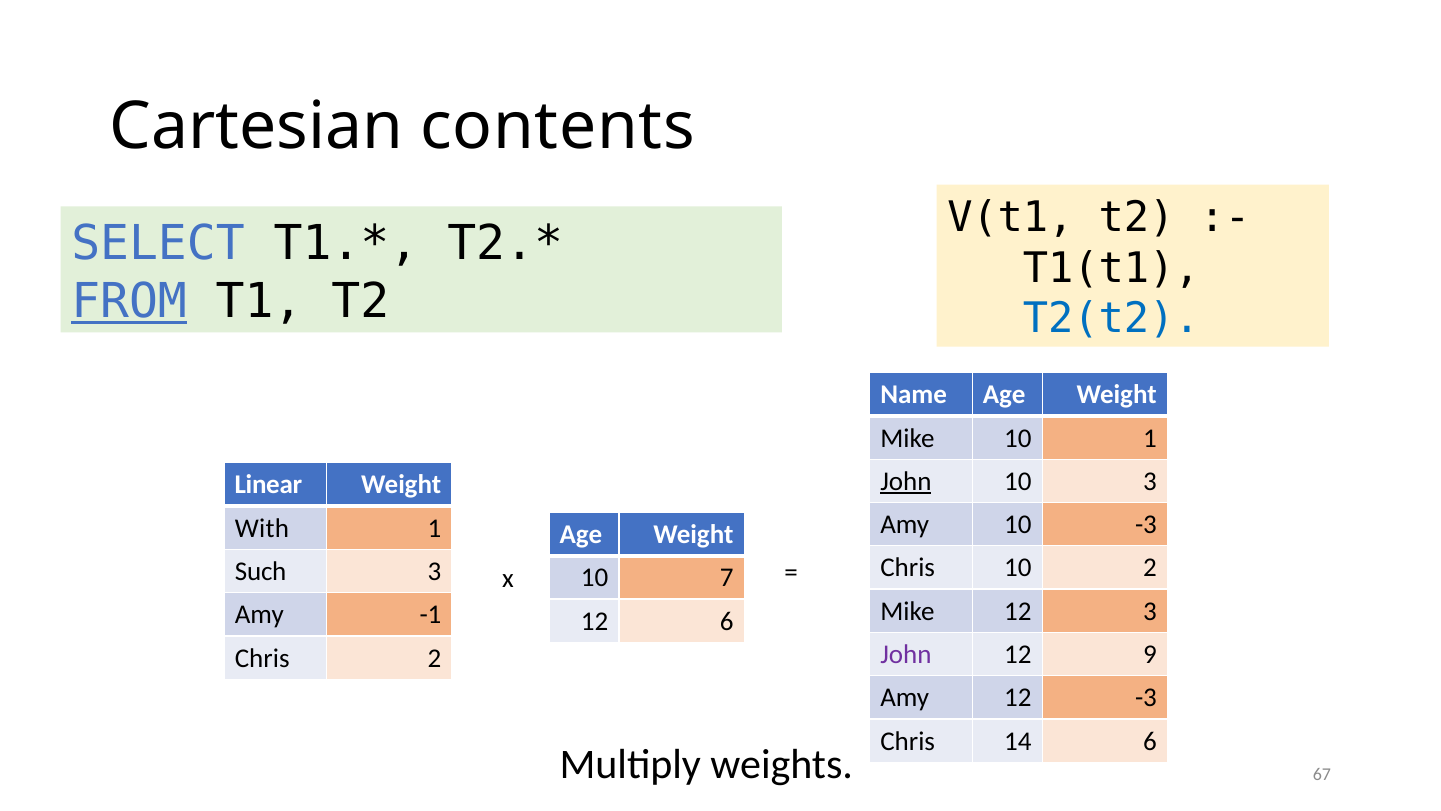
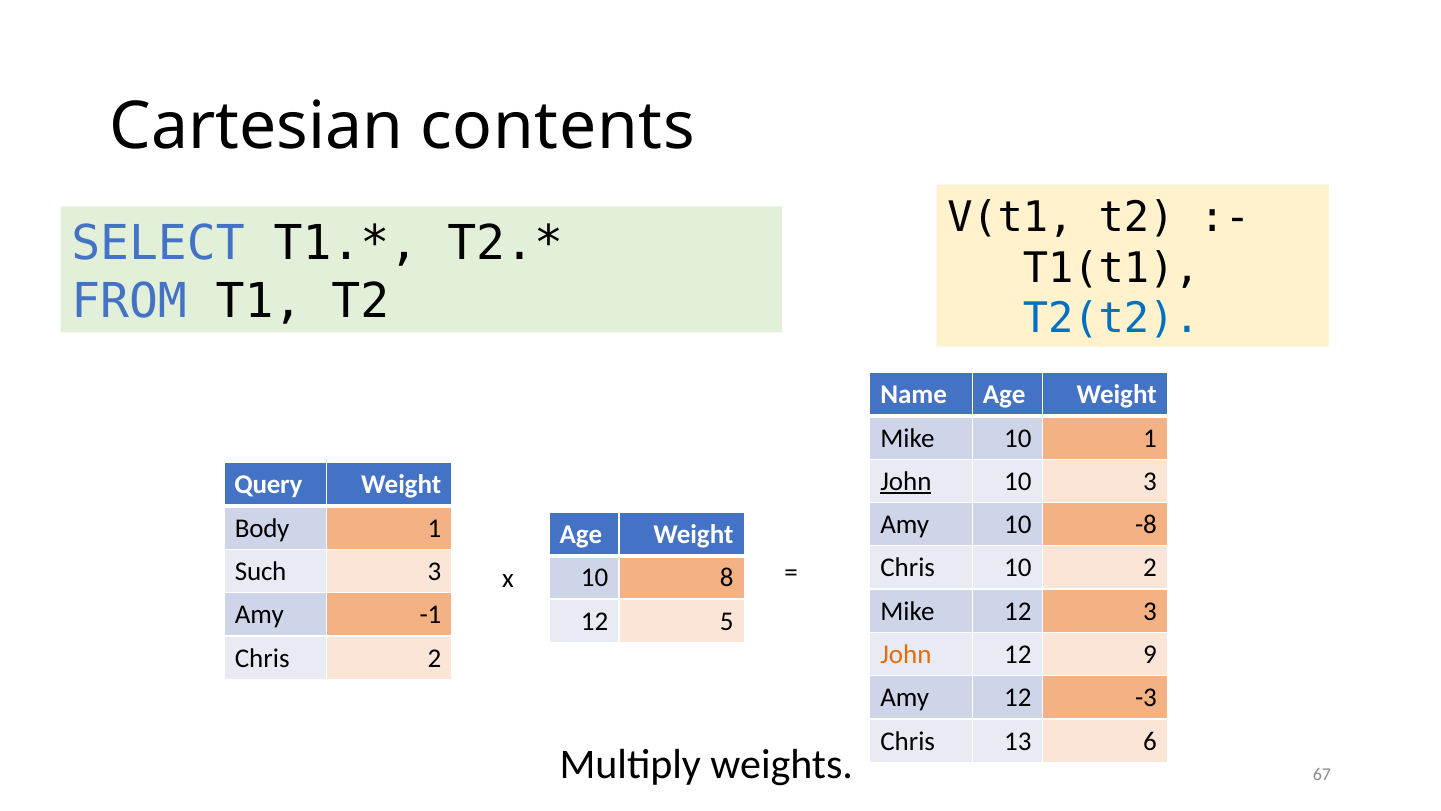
FROM underline: present -> none
Linear: Linear -> Query
10 -3: -3 -> -8
With: With -> Body
7: 7 -> 8
12 6: 6 -> 5
John at (906, 654) colour: purple -> orange
14: 14 -> 13
